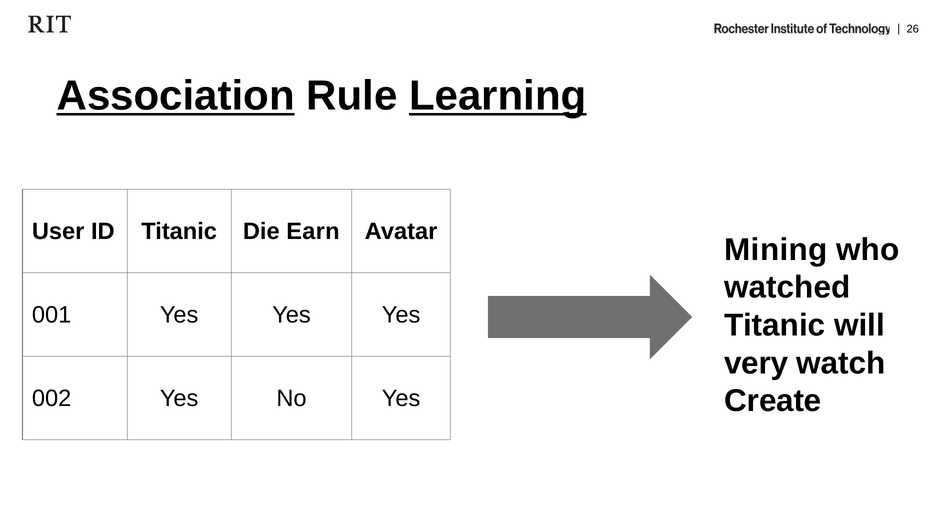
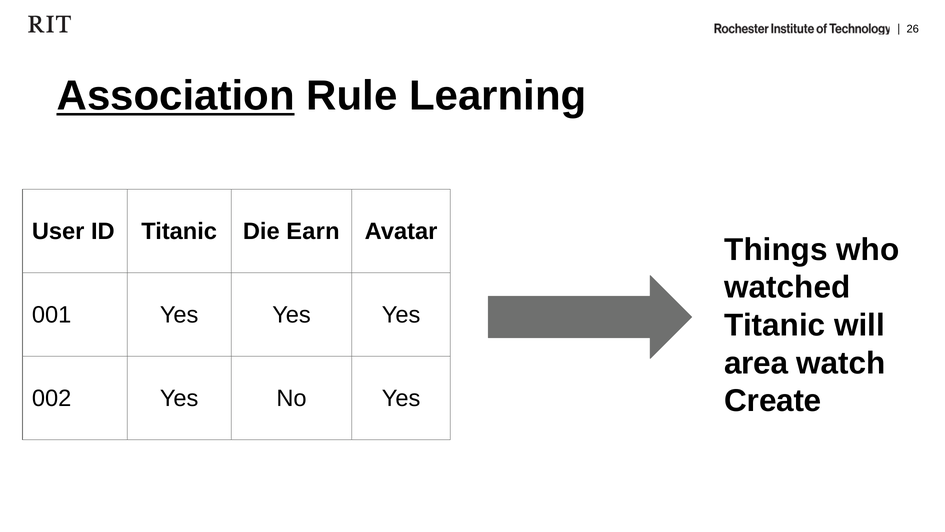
Learning underline: present -> none
Mining: Mining -> Things
very: very -> area
